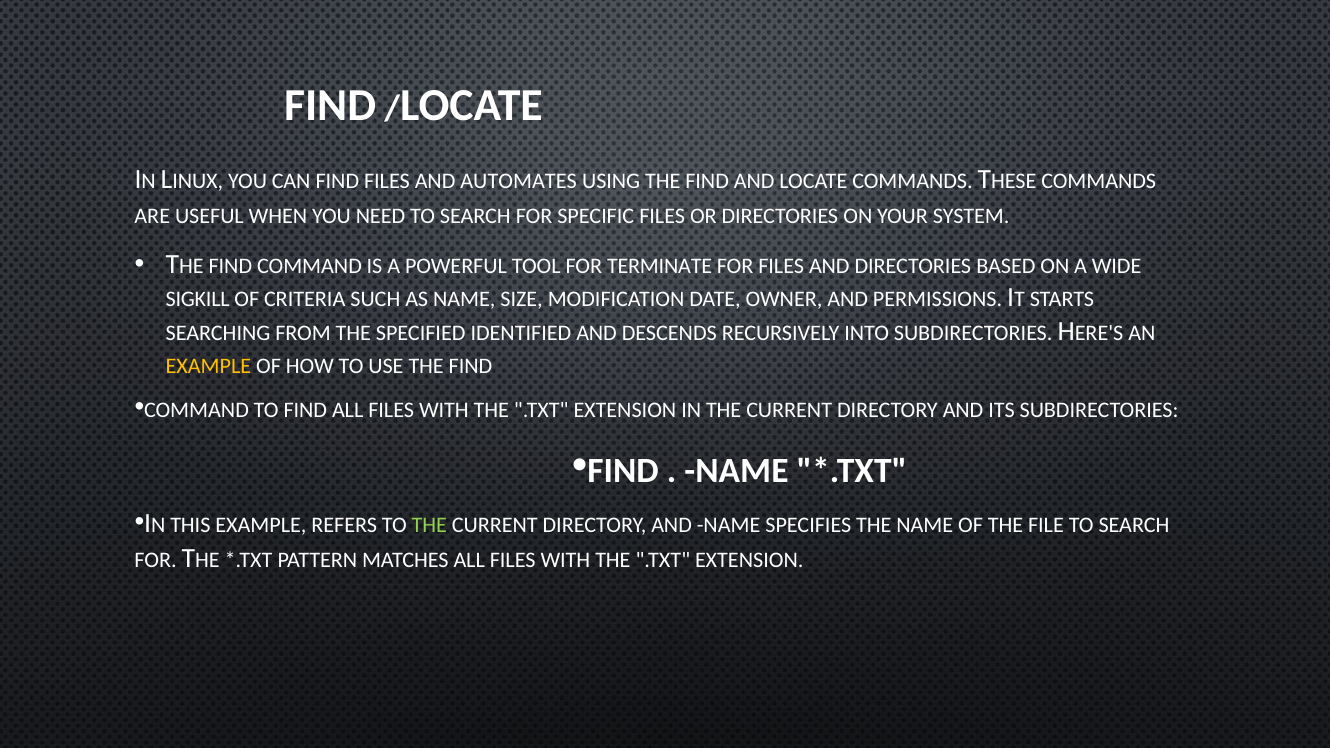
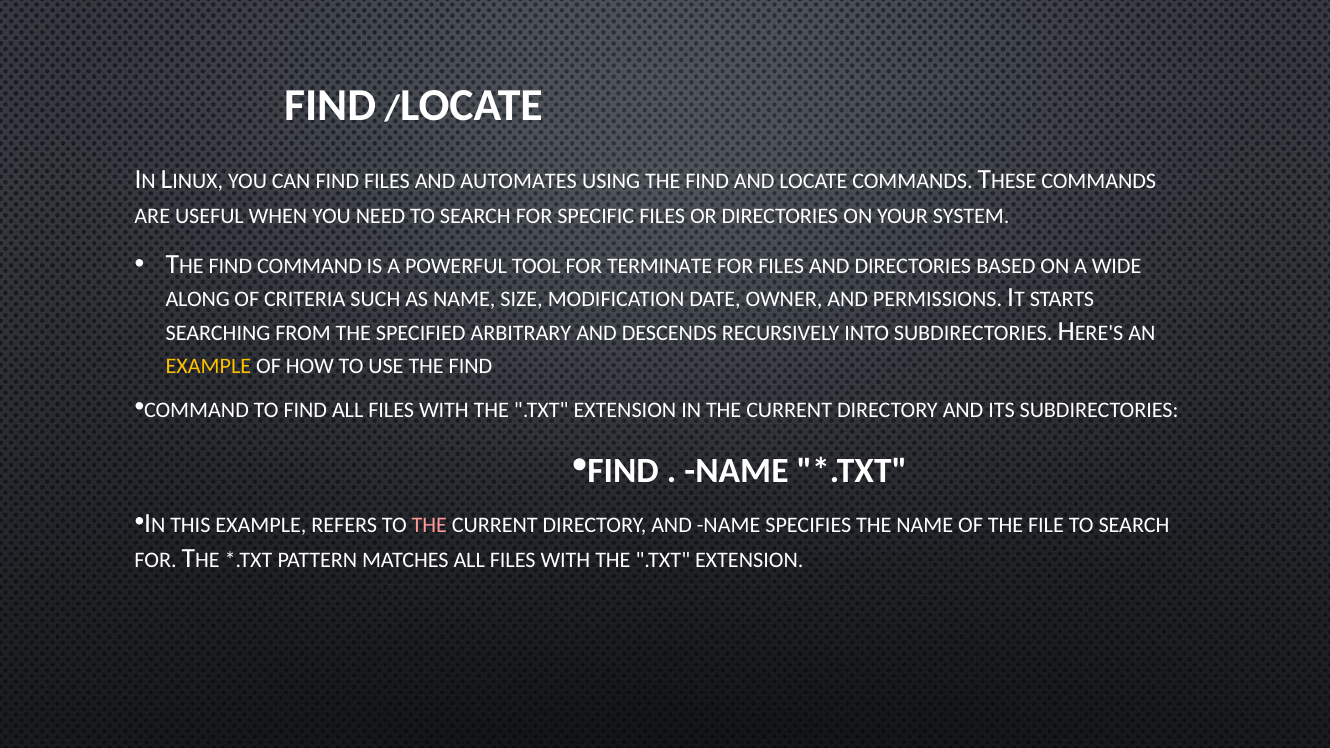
SIGKILL: SIGKILL -> ALONG
IDENTIFIED: IDENTIFIED -> ARBITRARY
THE at (429, 525) colour: light green -> pink
